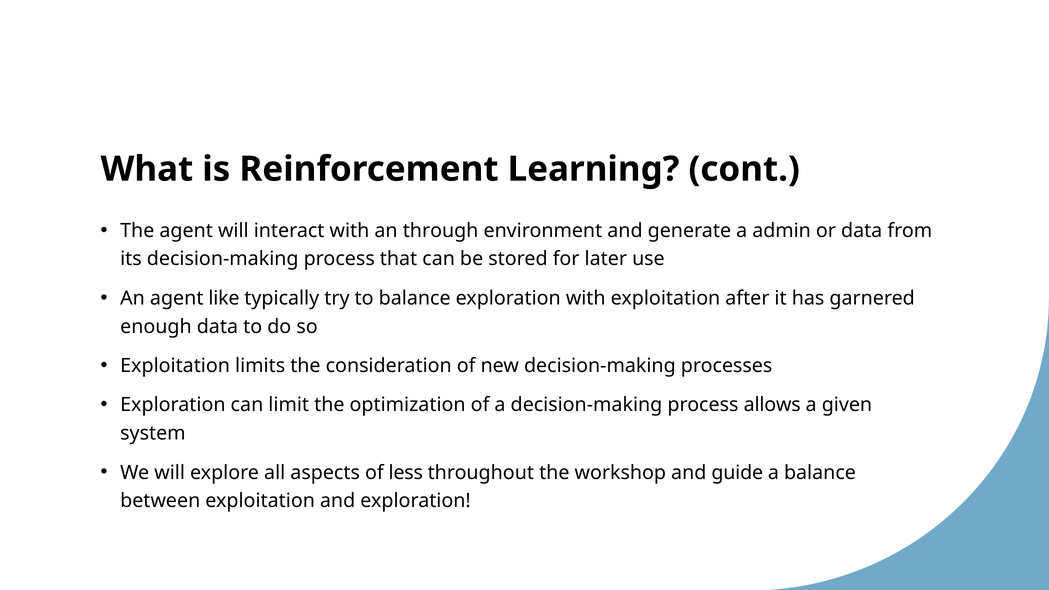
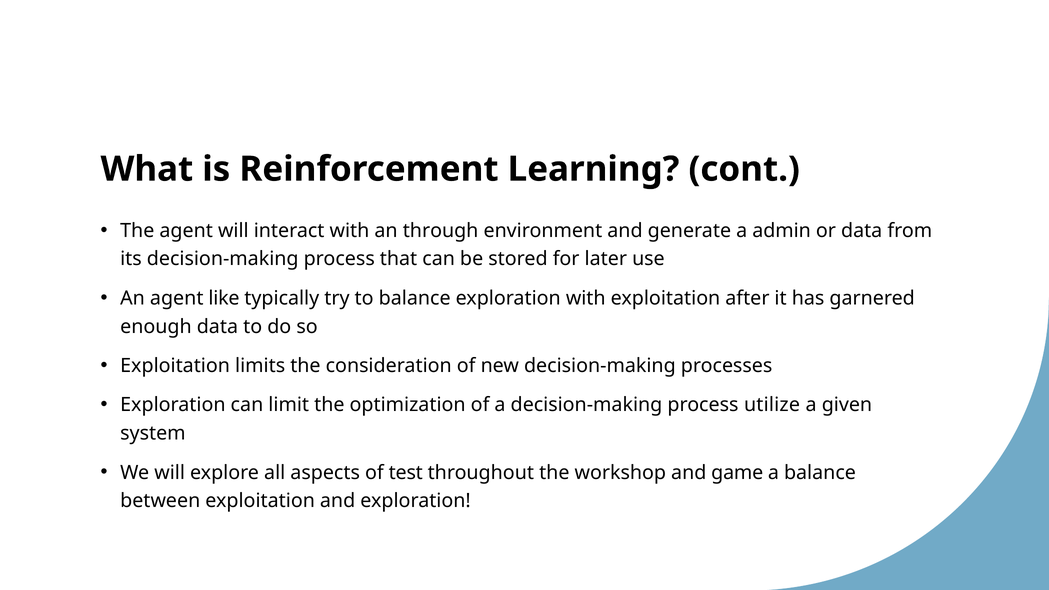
allows: allows -> utilize
less: less -> test
guide: guide -> game
